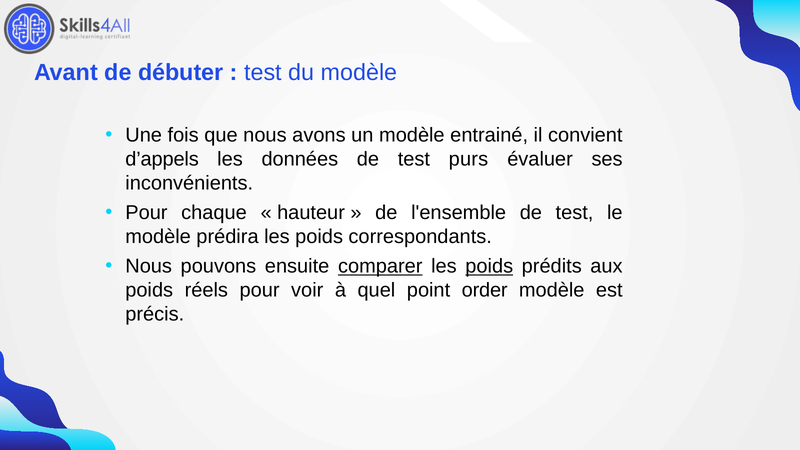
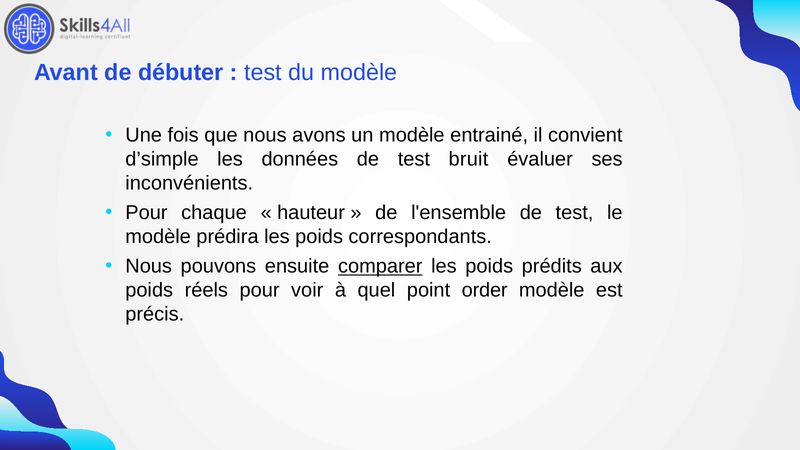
d’appels: d’appels -> d’simple
purs: purs -> bruit
poids at (489, 266) underline: present -> none
